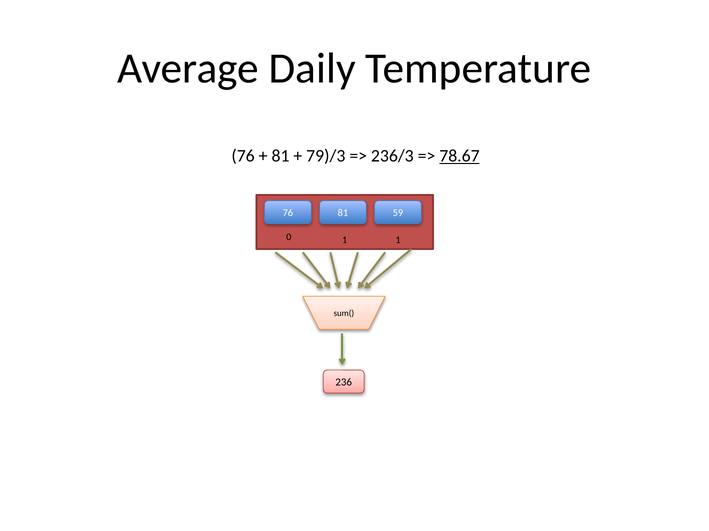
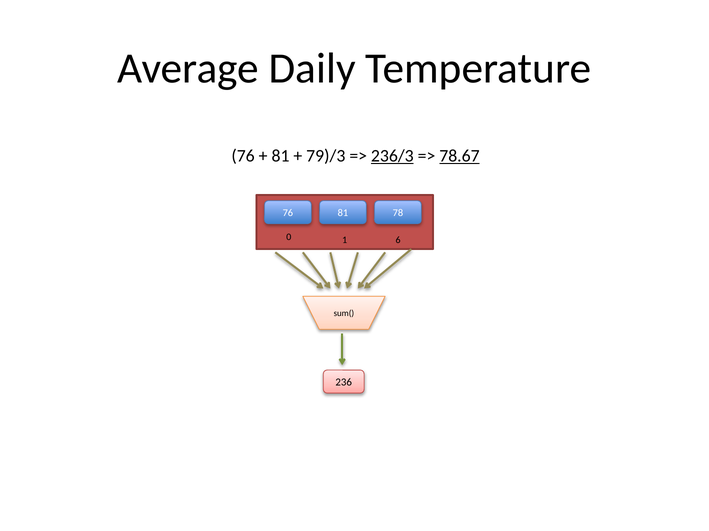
236/3 underline: none -> present
59: 59 -> 78
1 1: 1 -> 6
